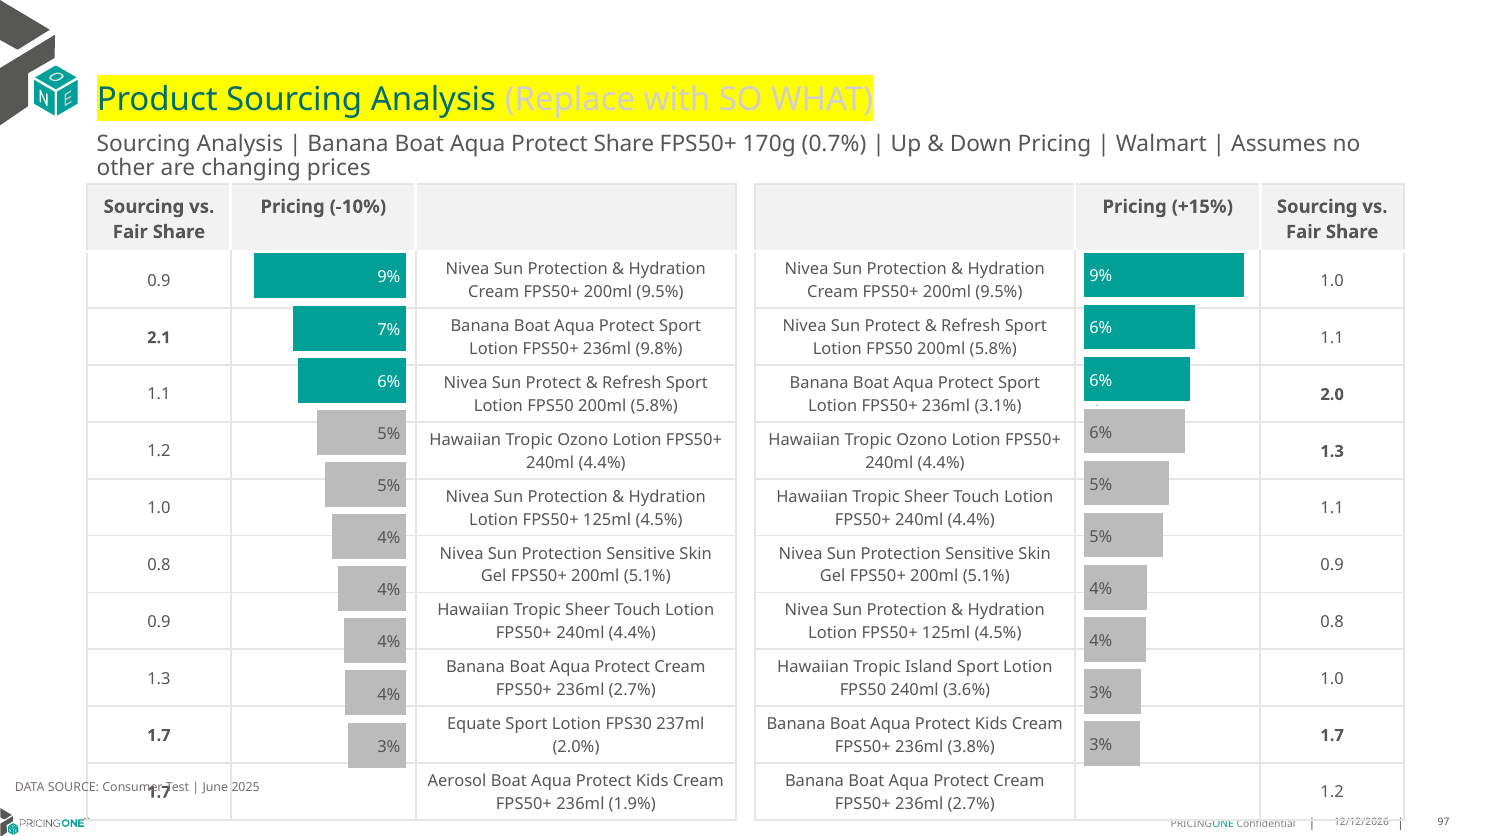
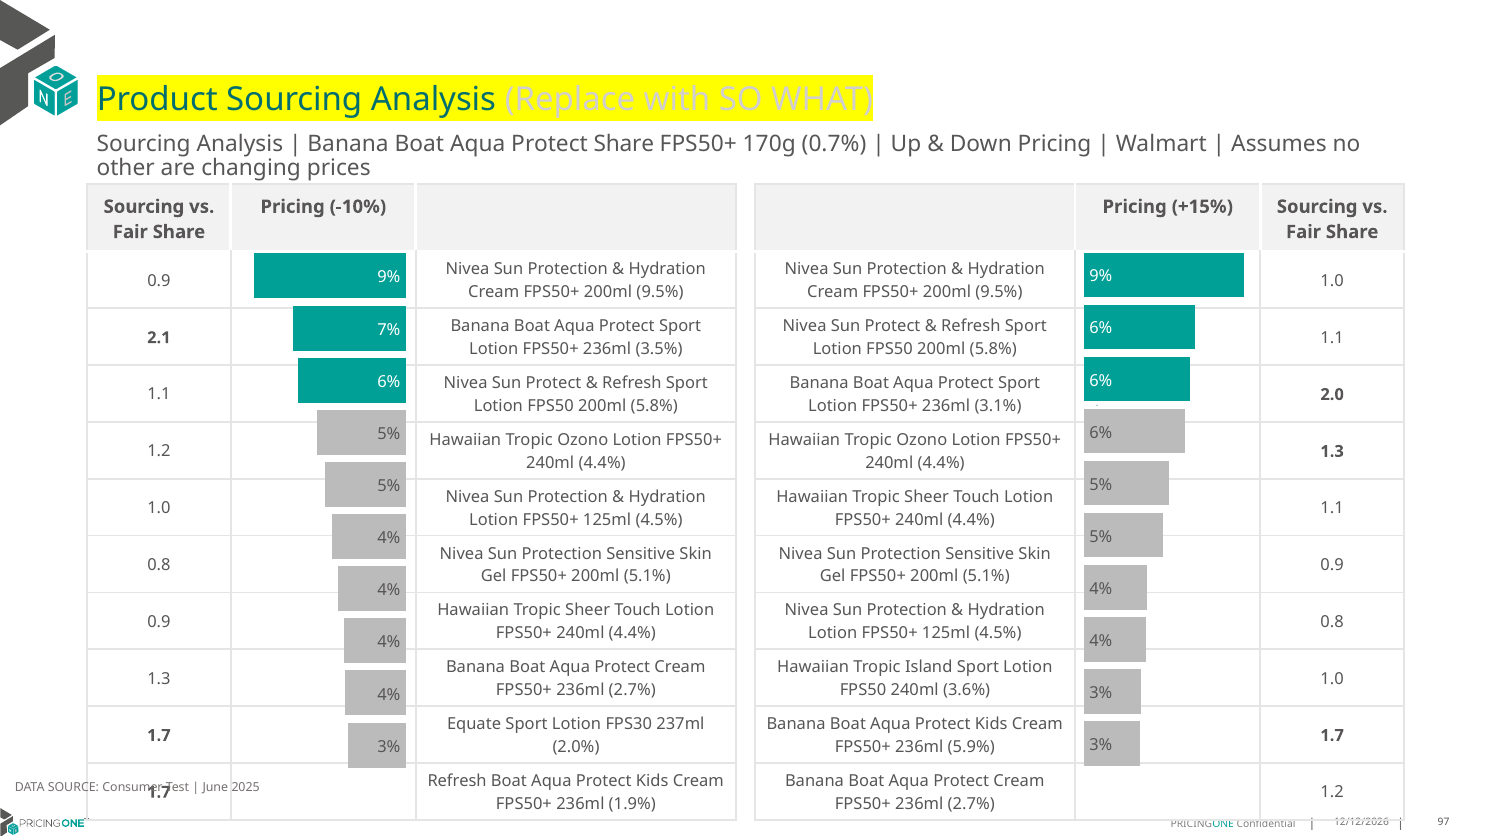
9.8%: 9.8% -> 3.5%
3.8%: 3.8% -> 5.9%
Aerosol at (457, 781): Aerosol -> Refresh
